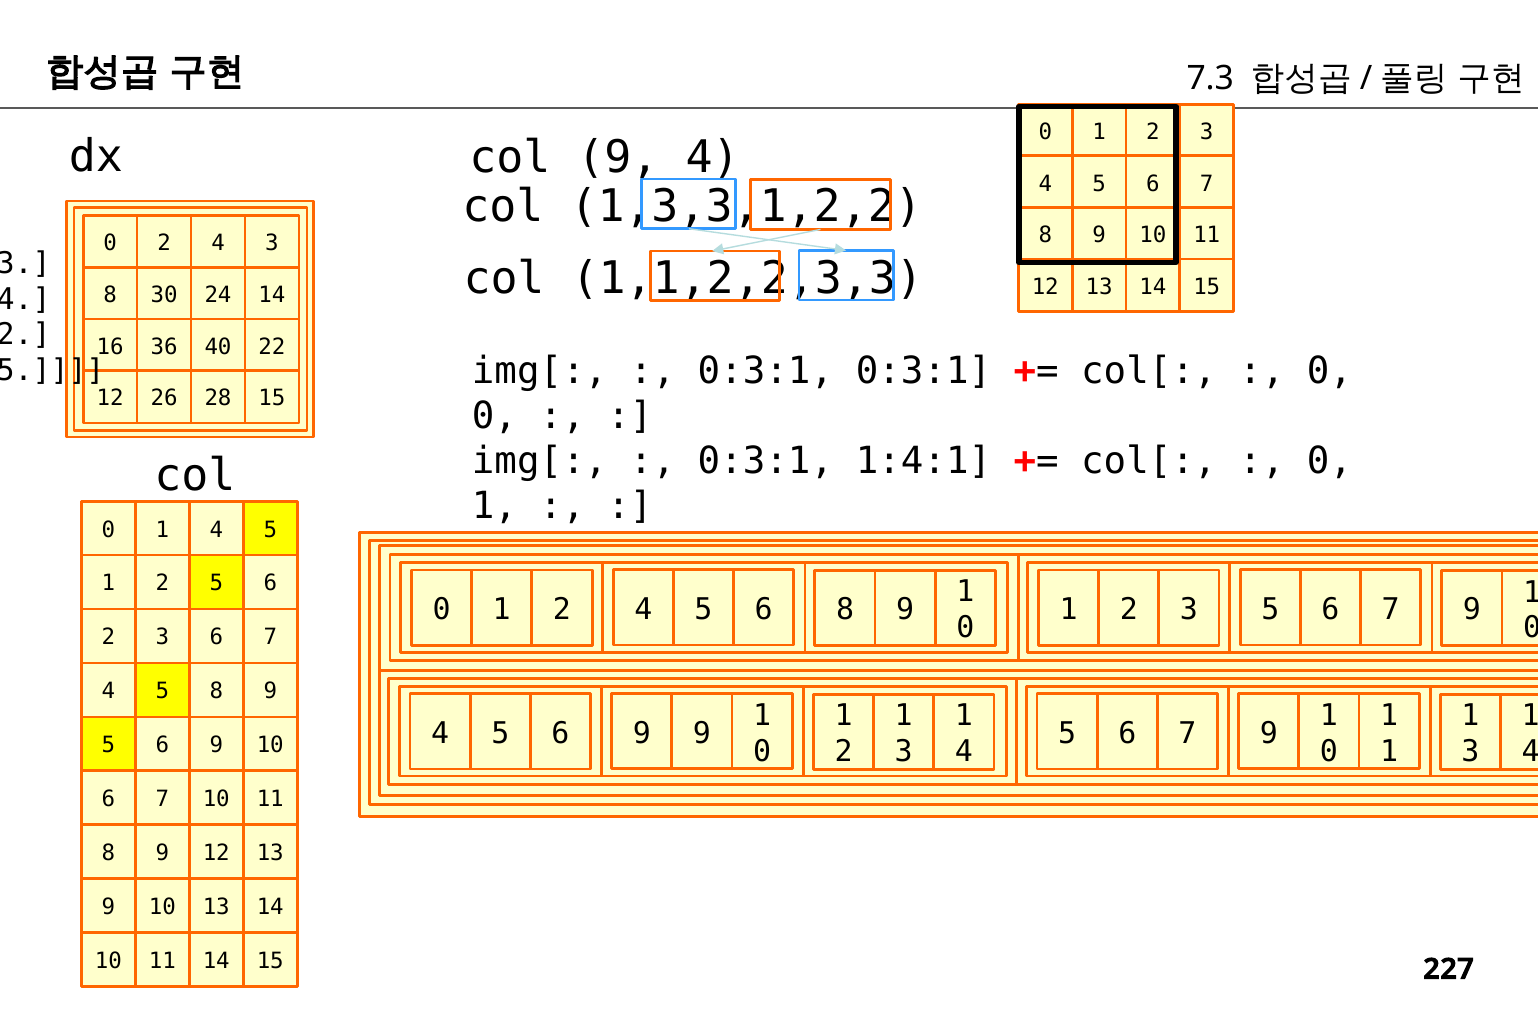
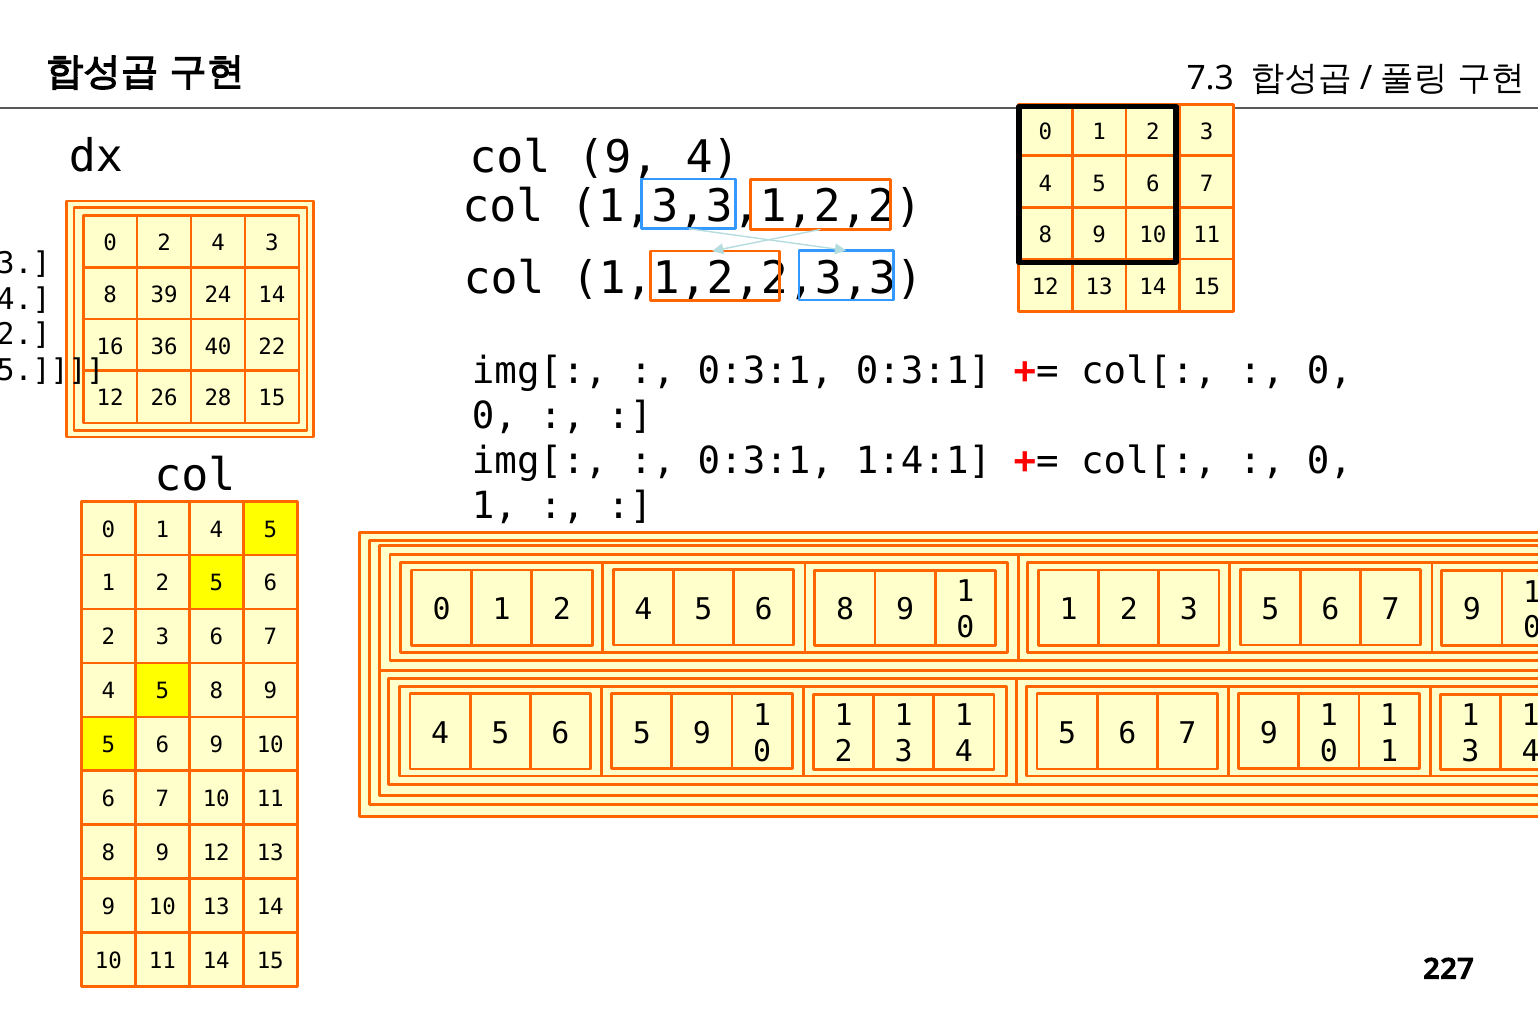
30: 30 -> 39
4 5 6 9: 9 -> 5
